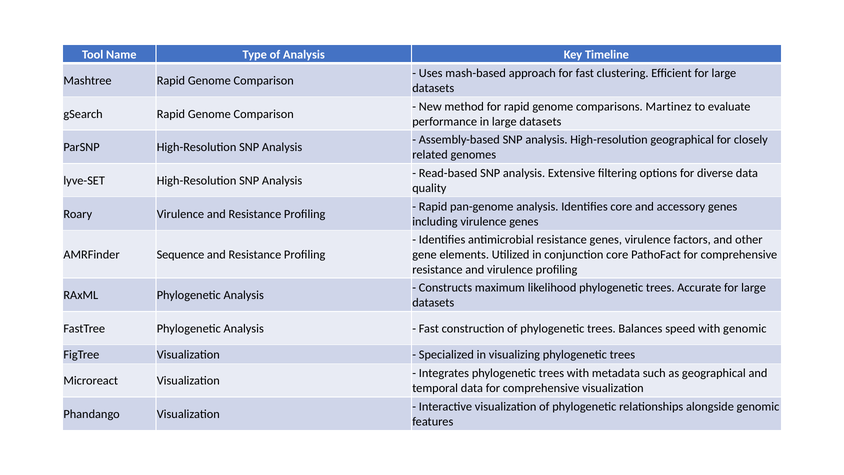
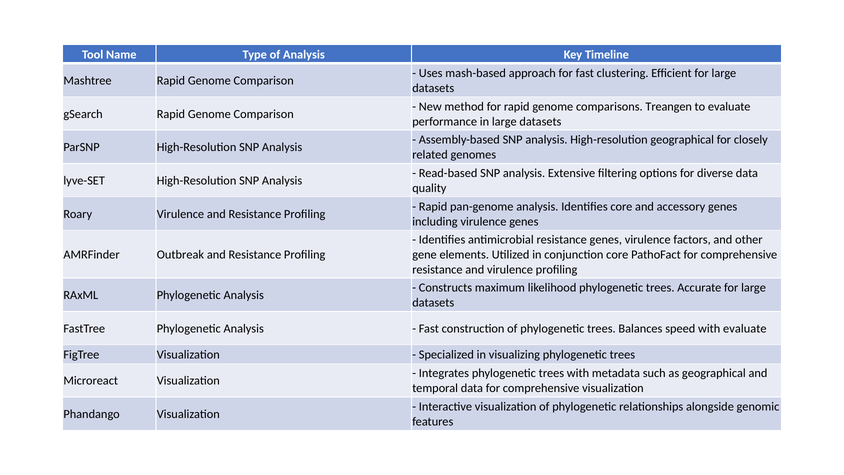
Martinez: Martinez -> Treangen
Sequence: Sequence -> Outbreak
with genomic: genomic -> evaluate
